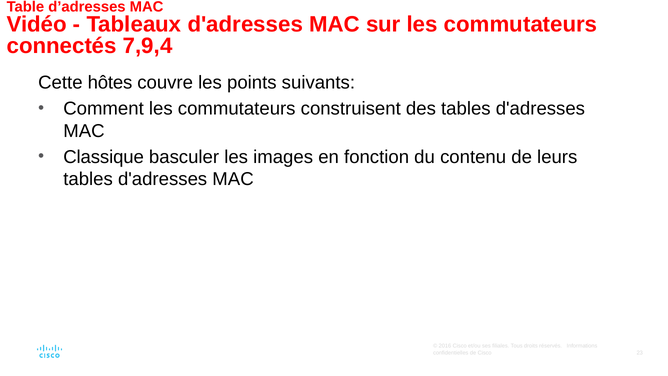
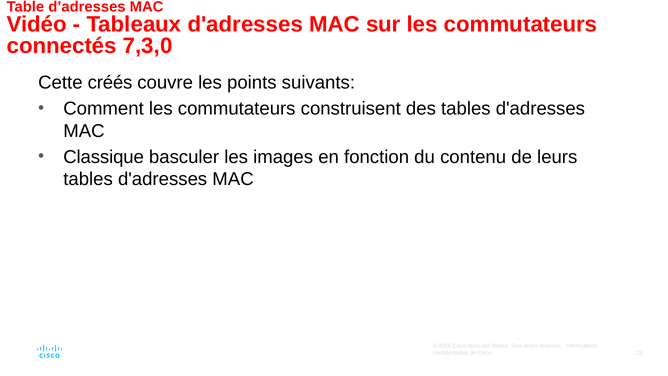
7,9,4: 7,9,4 -> 7,3,0
hôtes: hôtes -> créés
